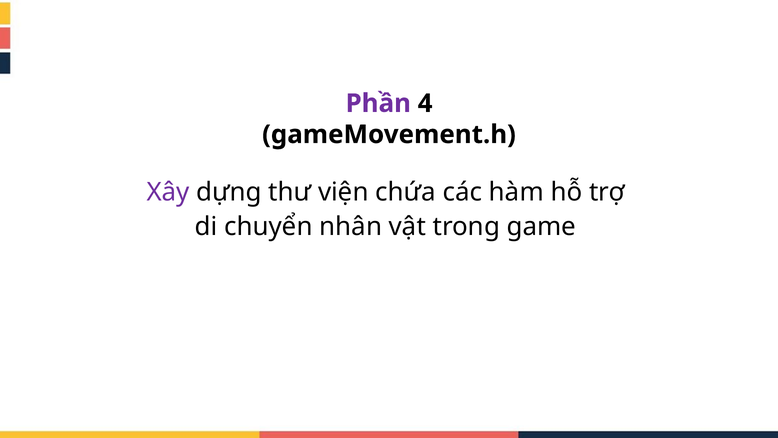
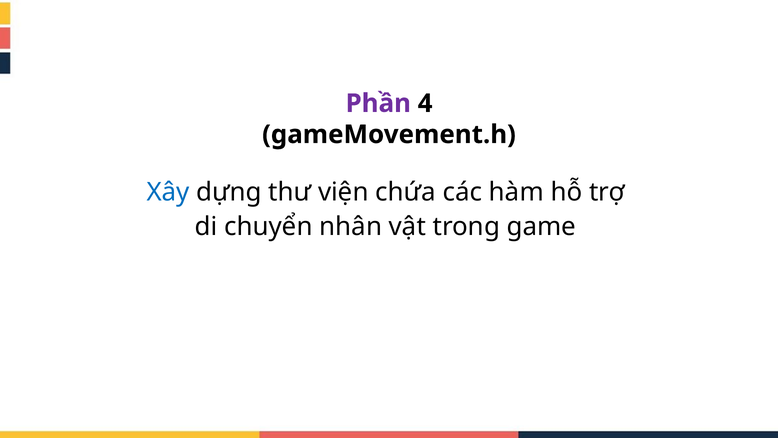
Xây colour: purple -> blue
